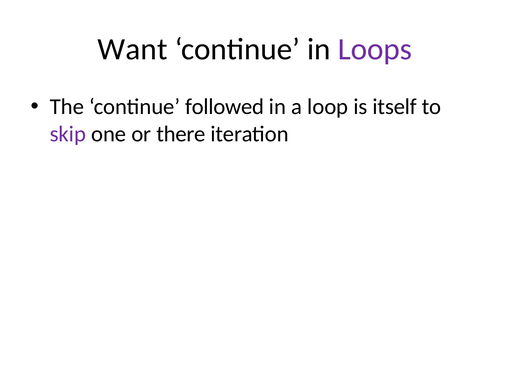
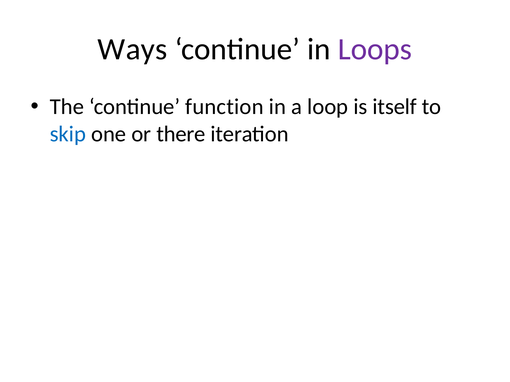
Want: Want -> Ways
followed: followed -> function
skip colour: purple -> blue
